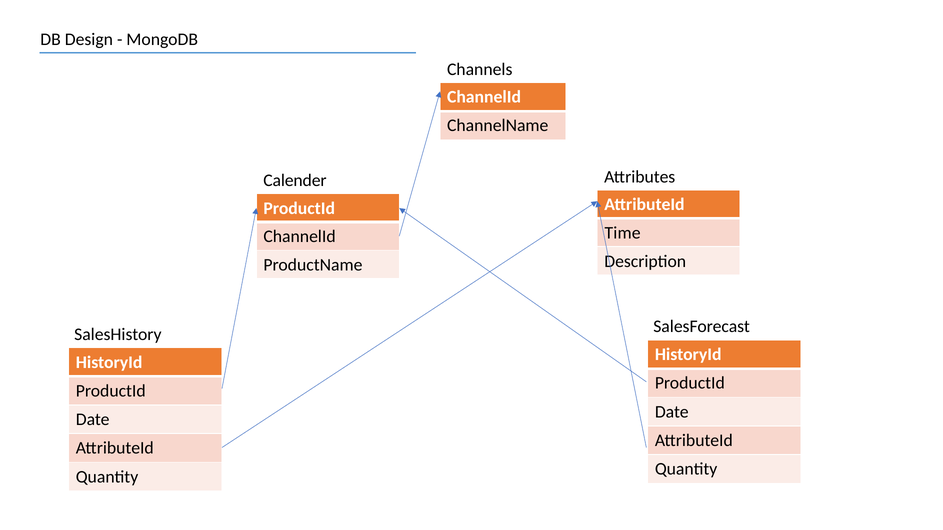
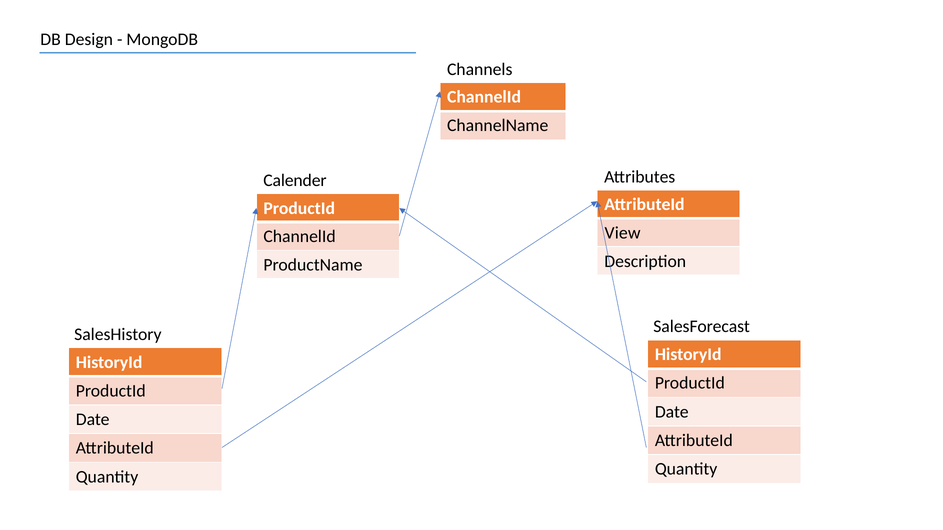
Time: Time -> View
